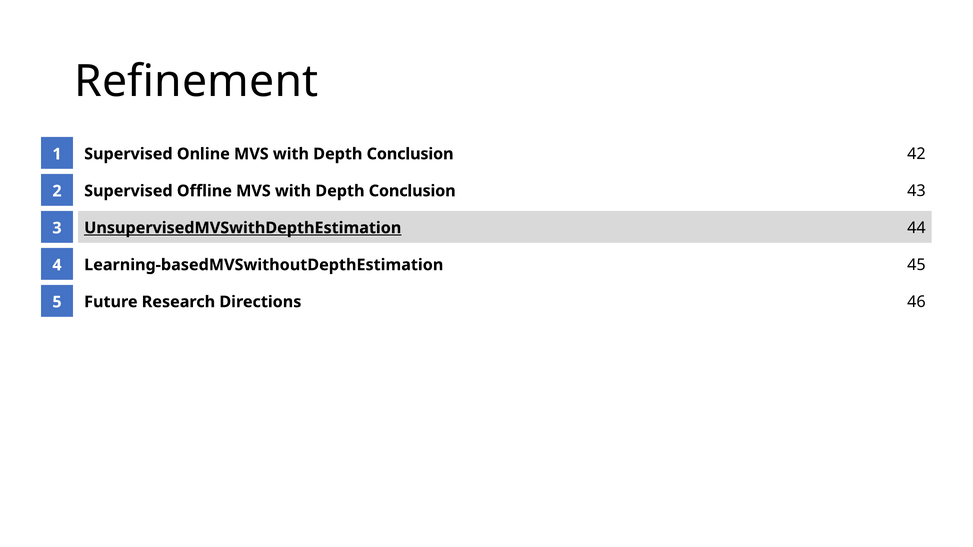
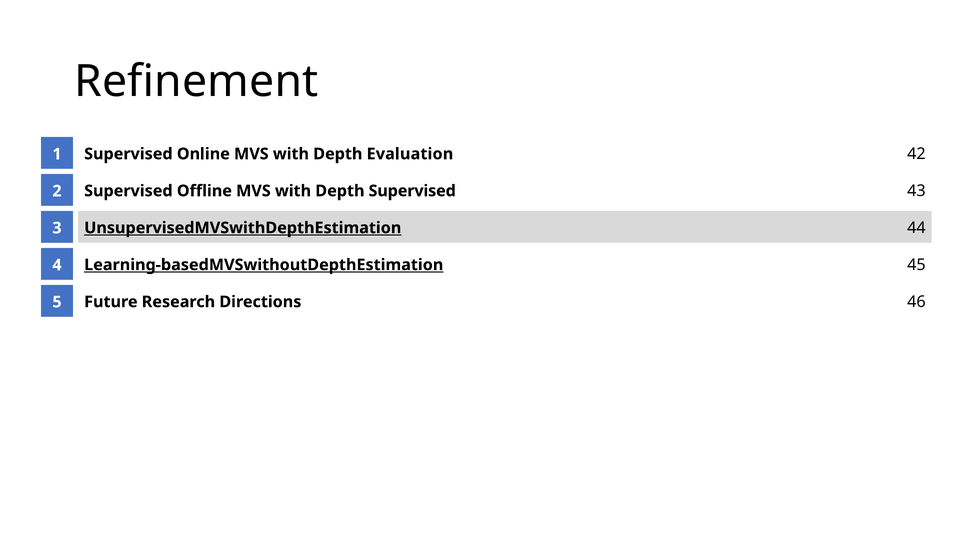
Conclusion at (410, 154): Conclusion -> Evaluation
Conclusion at (412, 191): Conclusion -> Supervised
Learning-basedMVSwithoutDepthEstimation underline: none -> present
